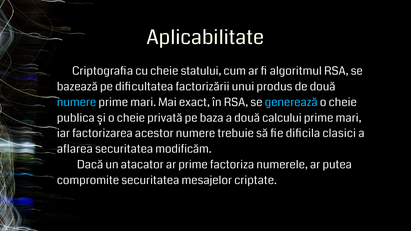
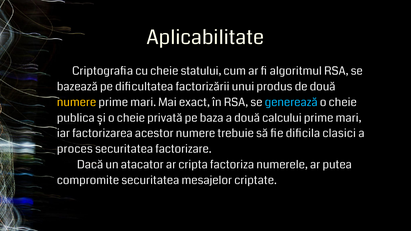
numere at (77, 102) colour: light blue -> yellow
aflarea: aflarea -> proces
modificăm: modificăm -> factorizare
ar prime: prime -> cripta
